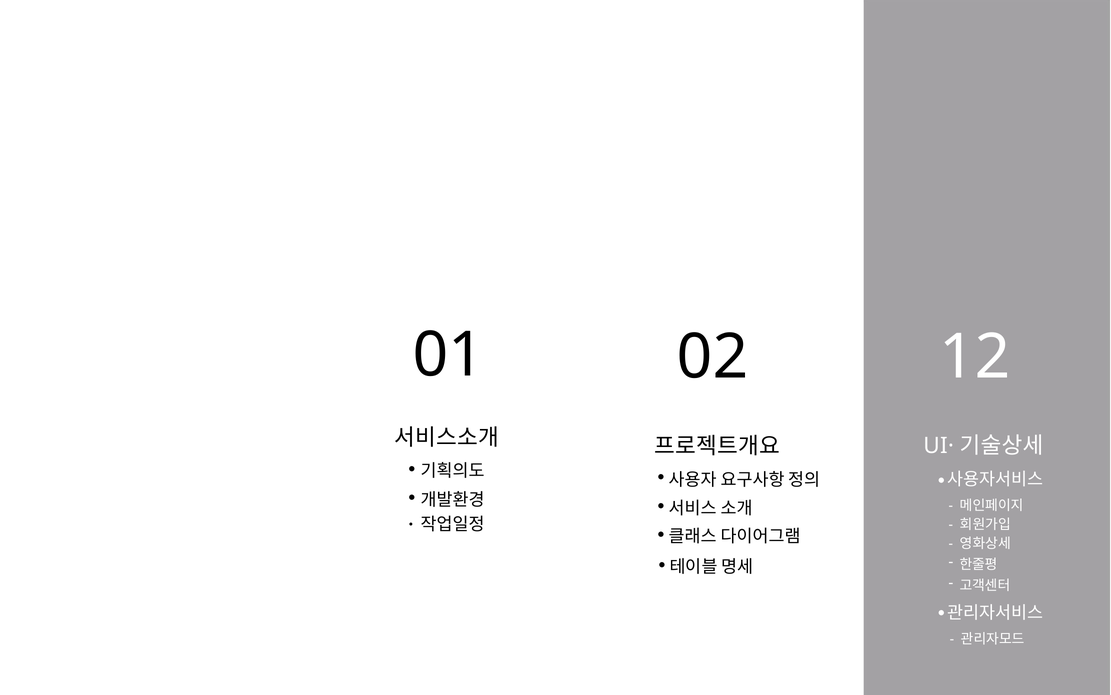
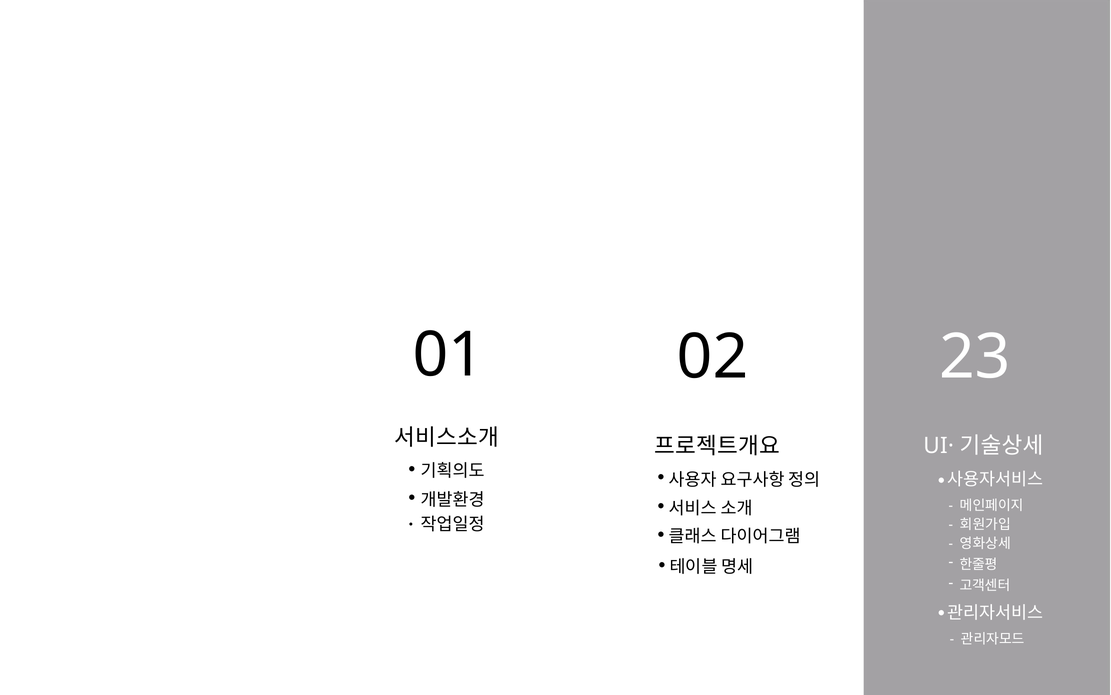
12: 12 -> 23
